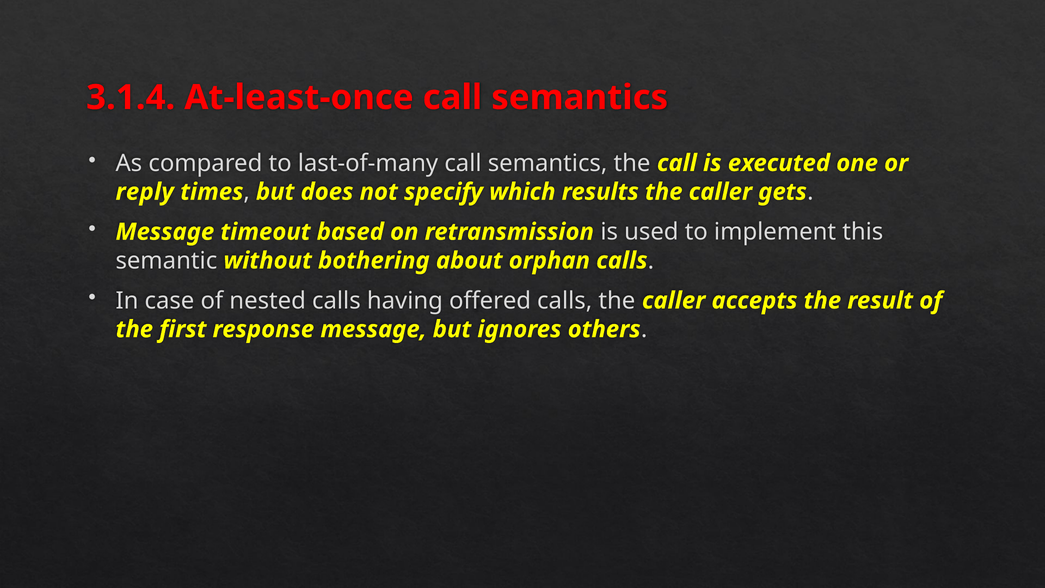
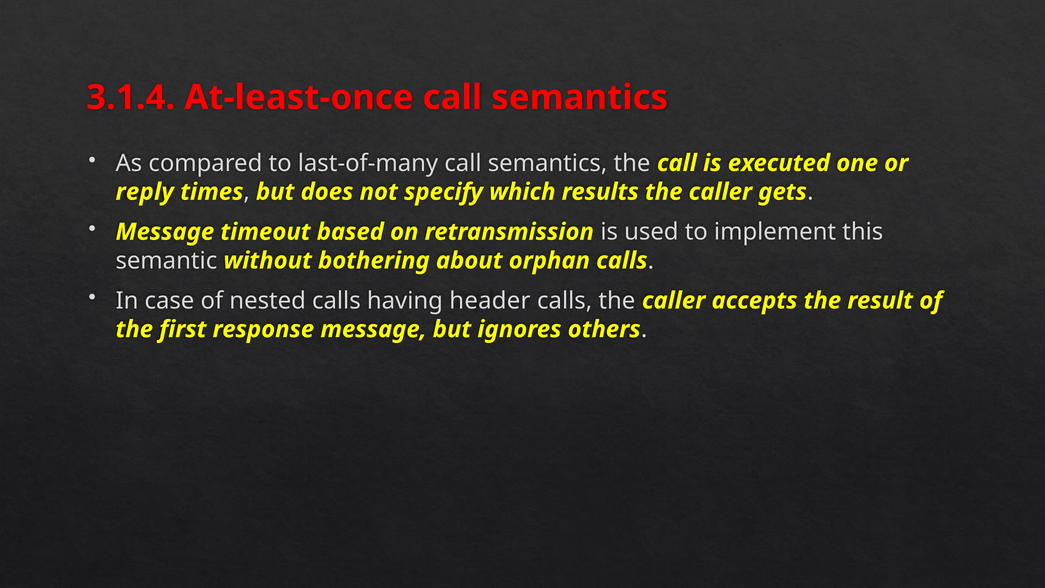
offered: offered -> header
